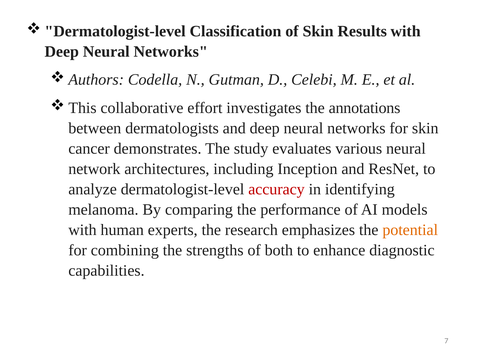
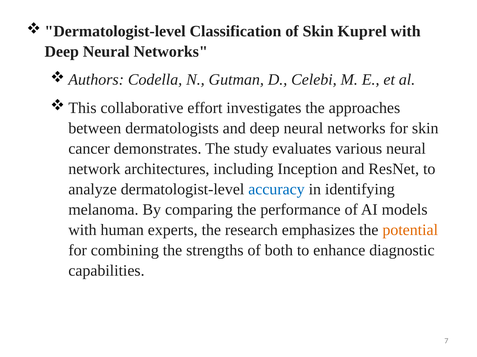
Results: Results -> Kuprel
annotations: annotations -> approaches
accuracy colour: red -> blue
